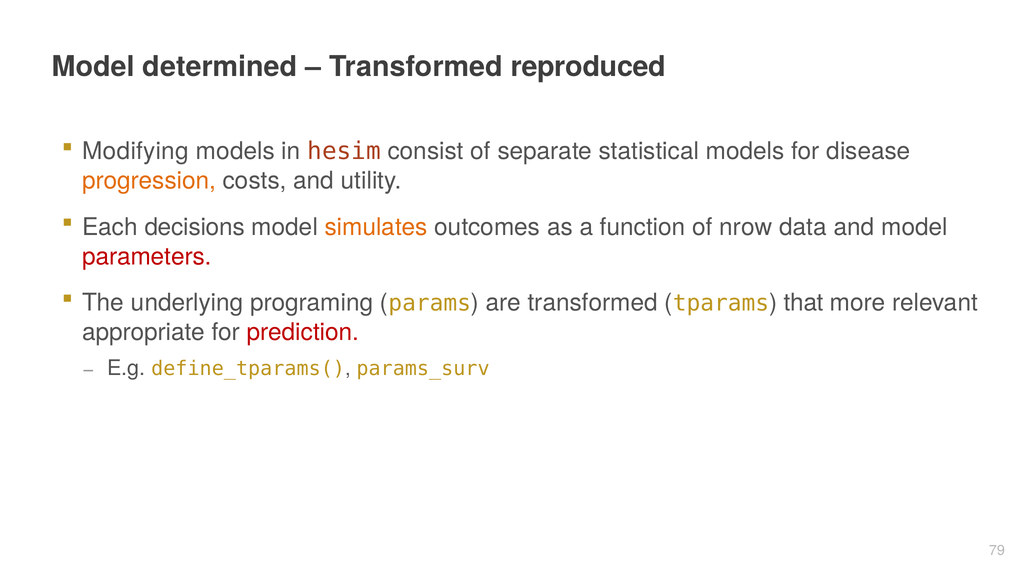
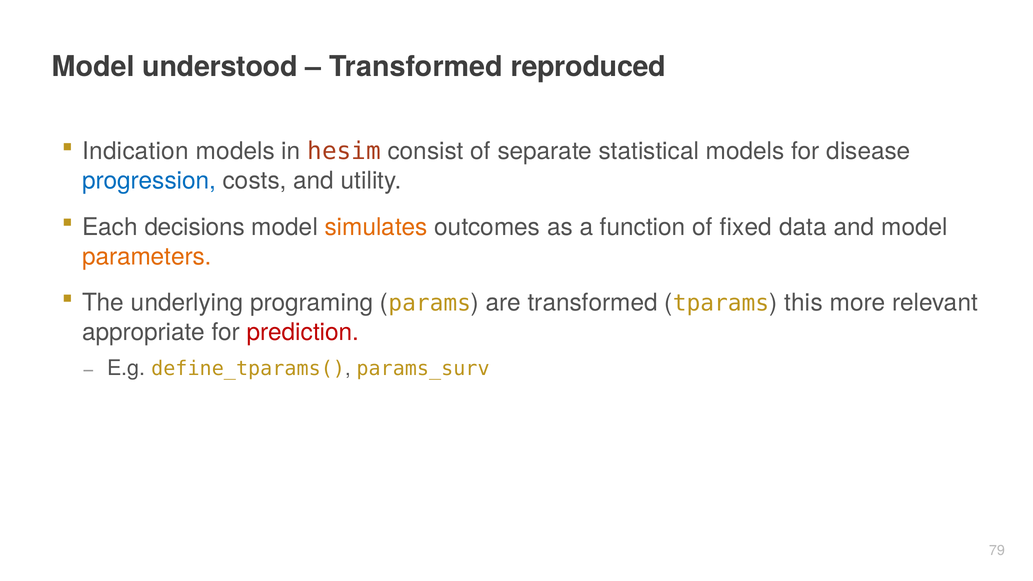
determined: determined -> understood
Modifying: Modifying -> Indication
progression colour: orange -> blue
nrow: nrow -> fixed
parameters colour: red -> orange
that: that -> this
